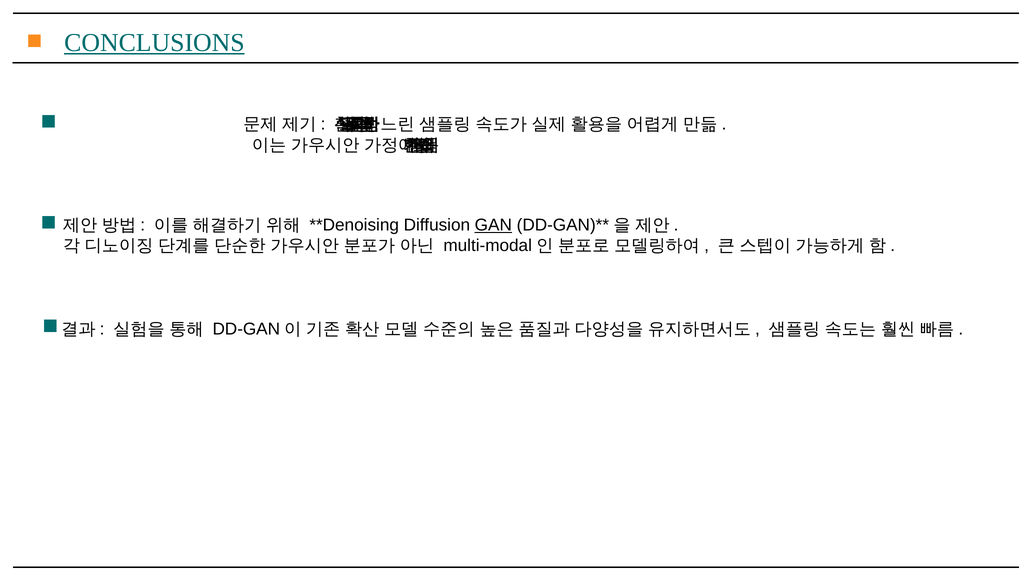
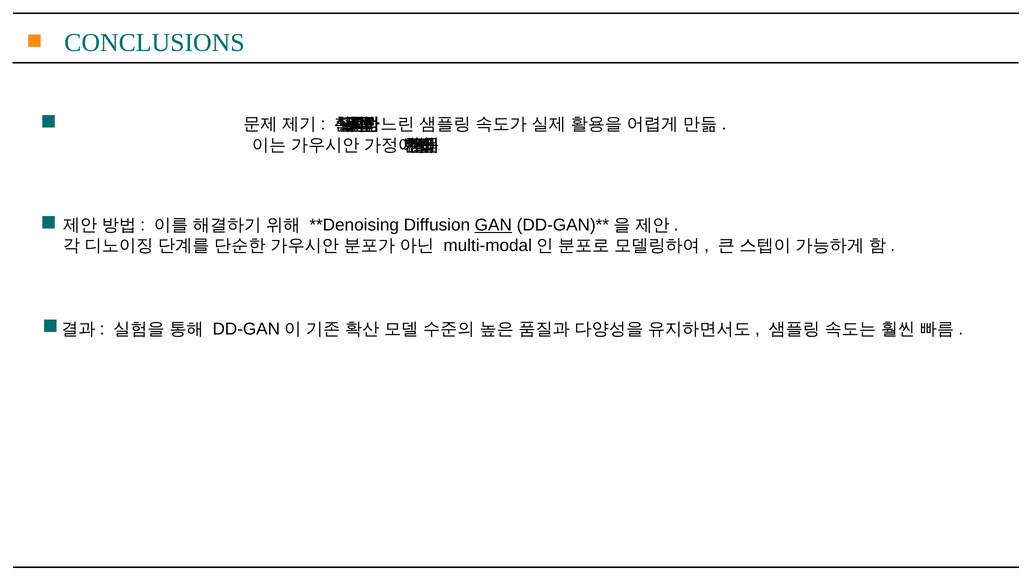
CONCLUSIONS underline: present -> none
